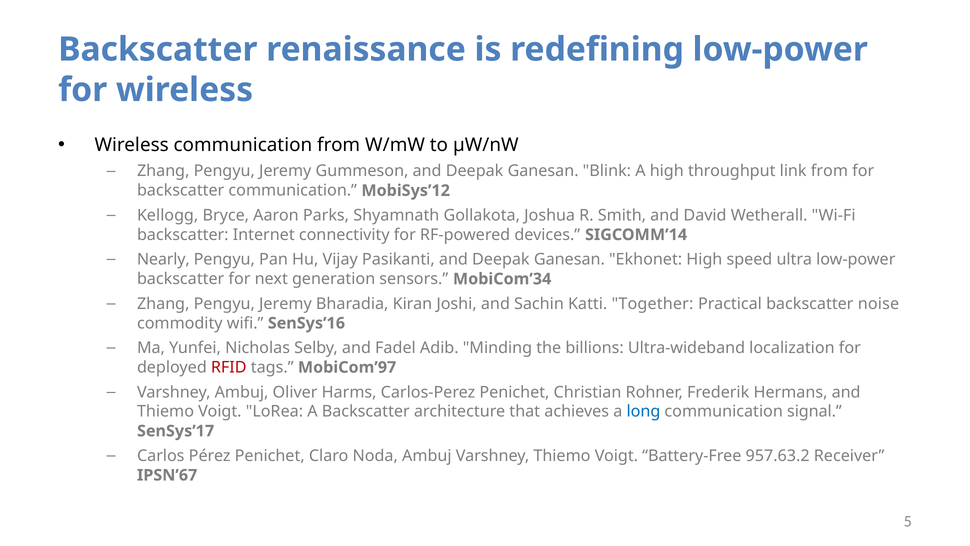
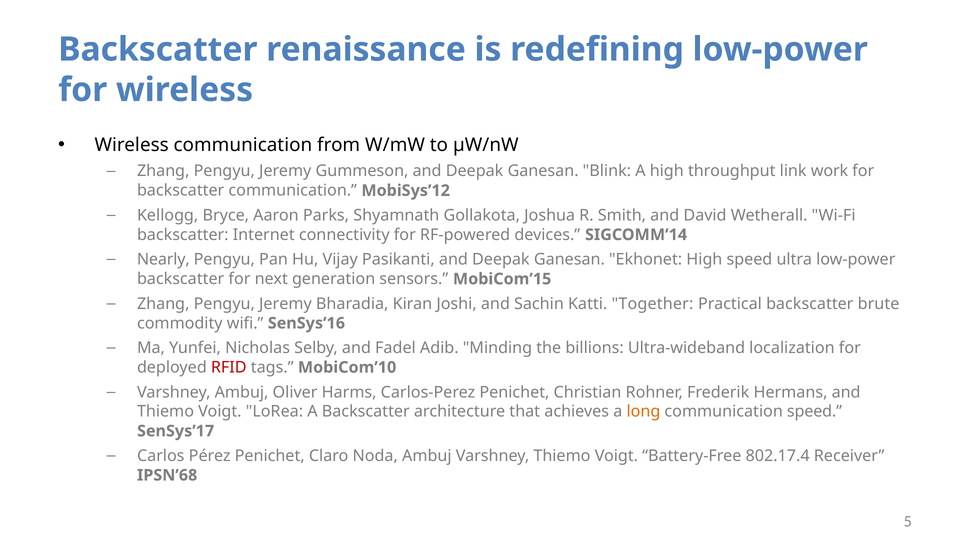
link from: from -> work
MobiCom’34: MobiCom’34 -> MobiCom’15
noise: noise -> brute
MobiCom’97: MobiCom’97 -> MobiCom’10
long colour: blue -> orange
communication signal: signal -> speed
957.63.2: 957.63.2 -> 802.17.4
IPSN’67: IPSN’67 -> IPSN’68
